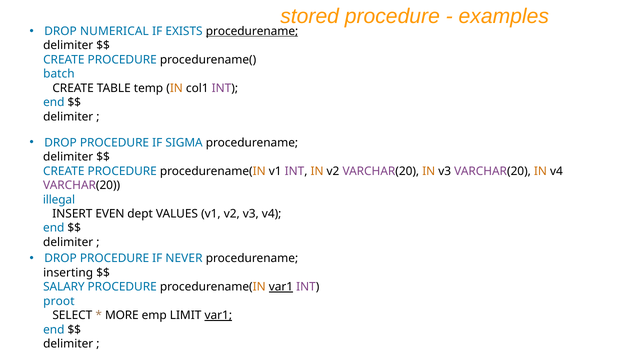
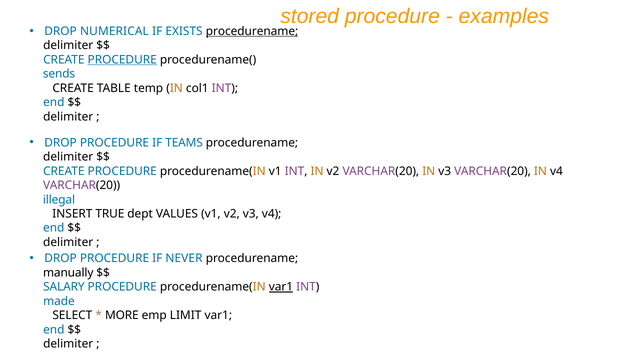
PROCEDURE at (122, 60) underline: none -> present
batch: batch -> sends
SIGMA: SIGMA -> TEAMS
EVEN: EVEN -> TRUE
inserting: inserting -> manually
proot: proot -> made
var1 at (218, 316) underline: present -> none
